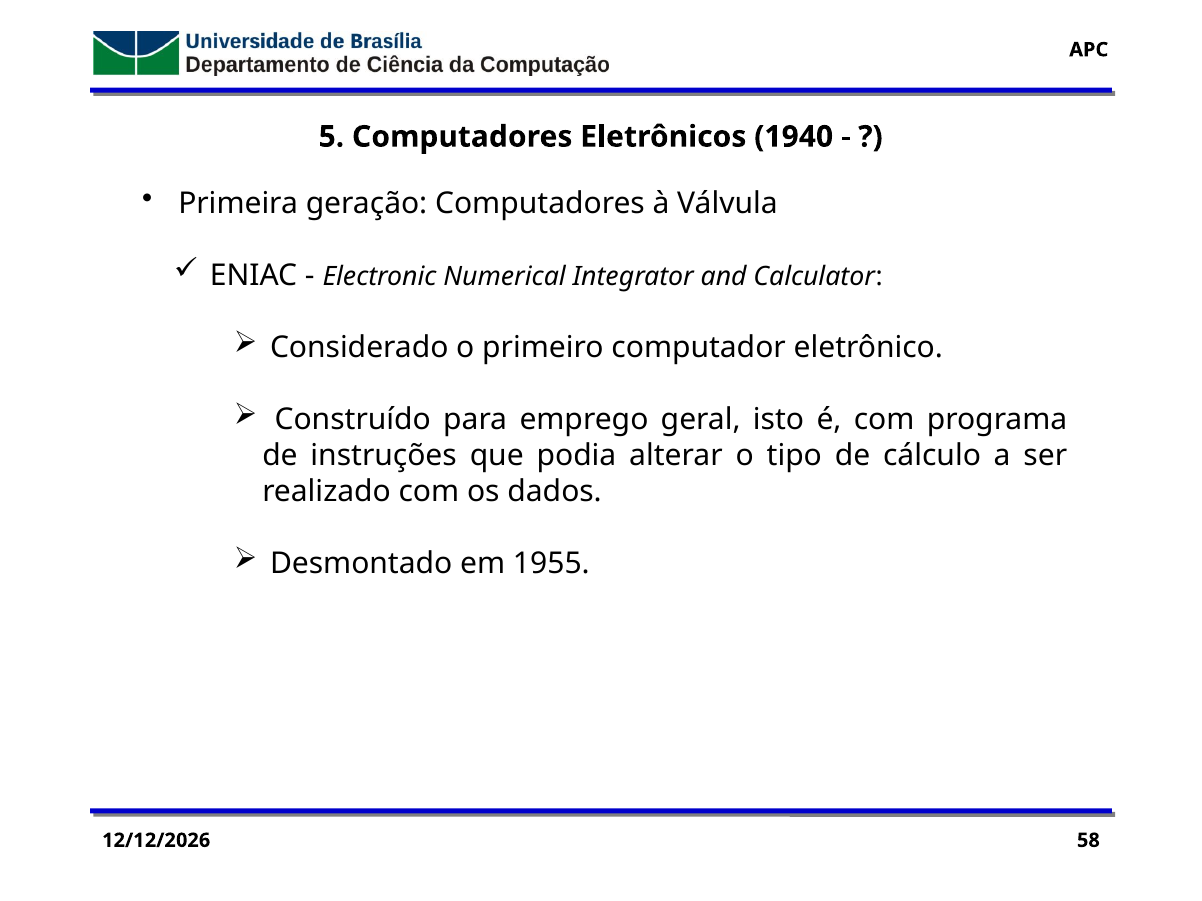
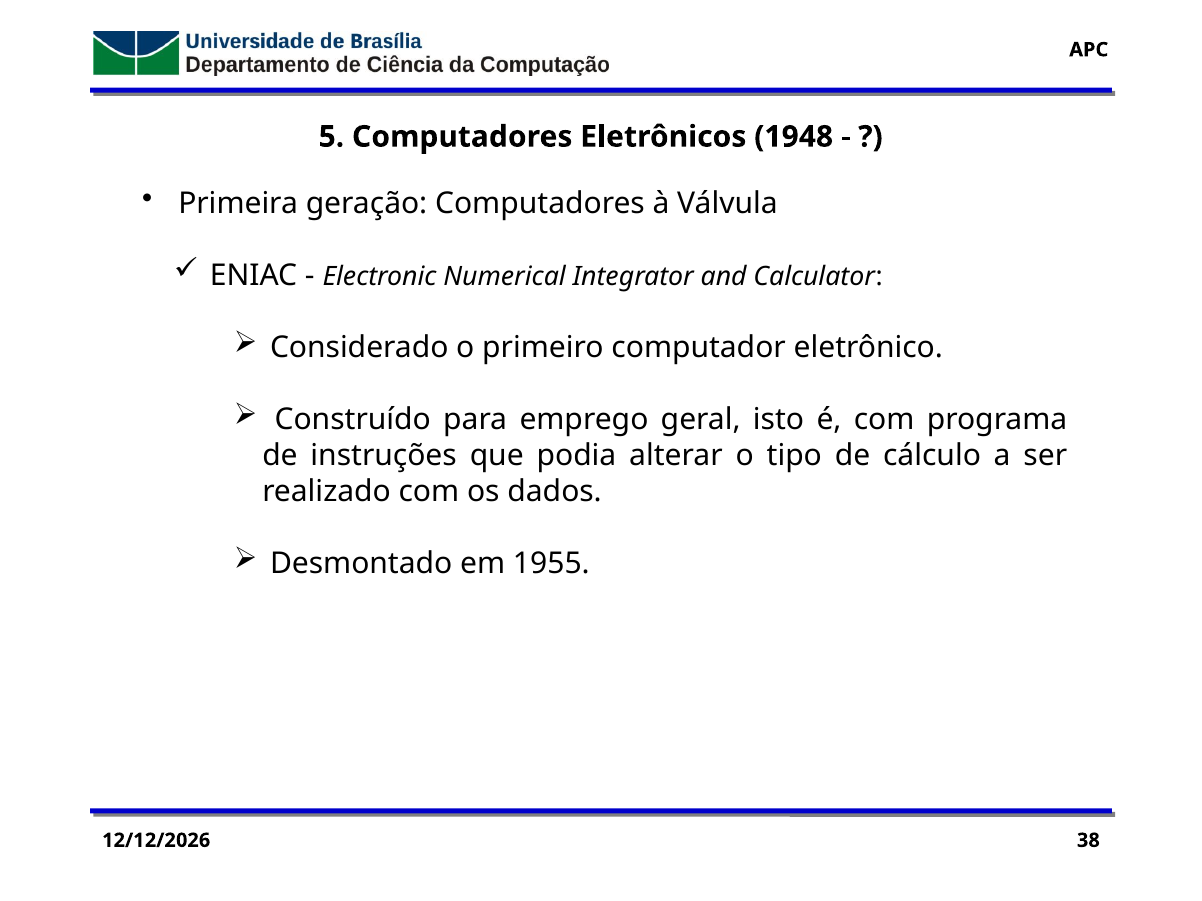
1940: 1940 -> 1948
58: 58 -> 38
